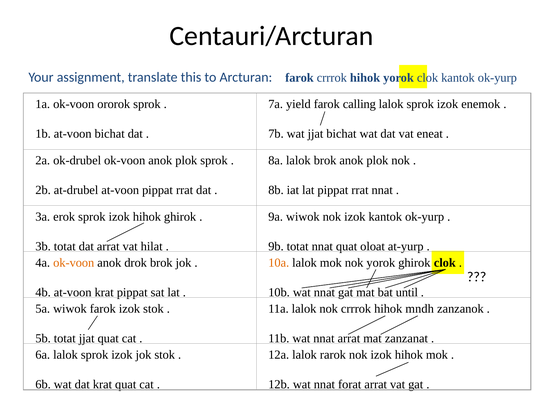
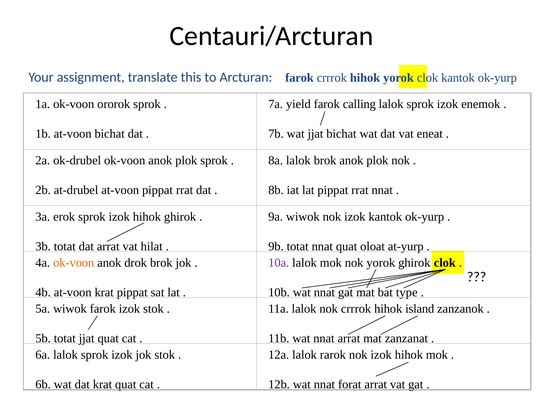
10a colour: orange -> purple
until: until -> type
mndh: mndh -> island
